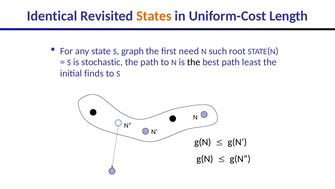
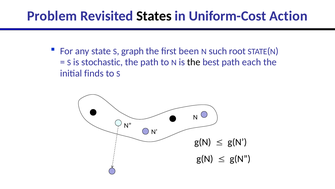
Identical: Identical -> Problem
States colour: orange -> black
Length: Length -> Action
need: need -> been
least: least -> each
